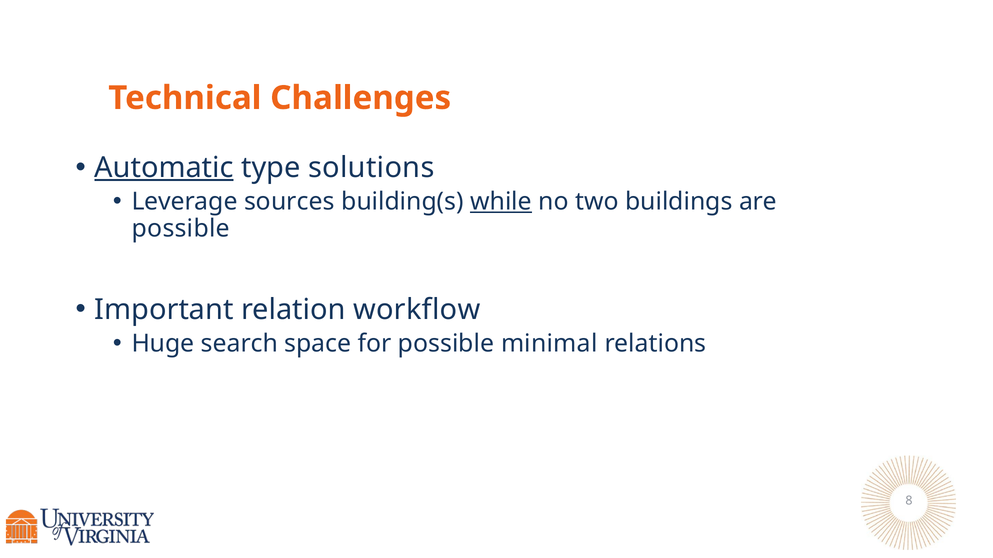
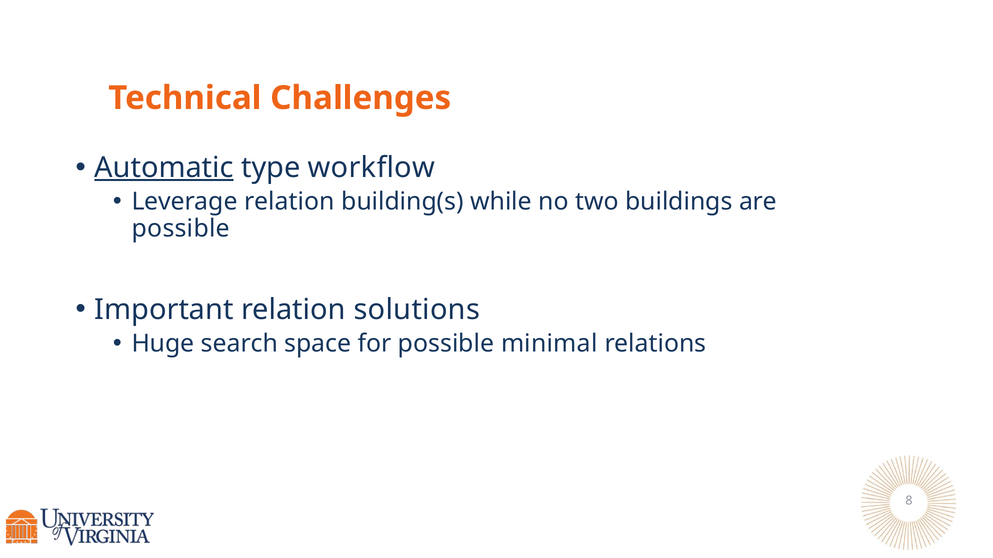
solutions: solutions -> workflow
Leverage sources: sources -> relation
while underline: present -> none
workflow: workflow -> solutions
